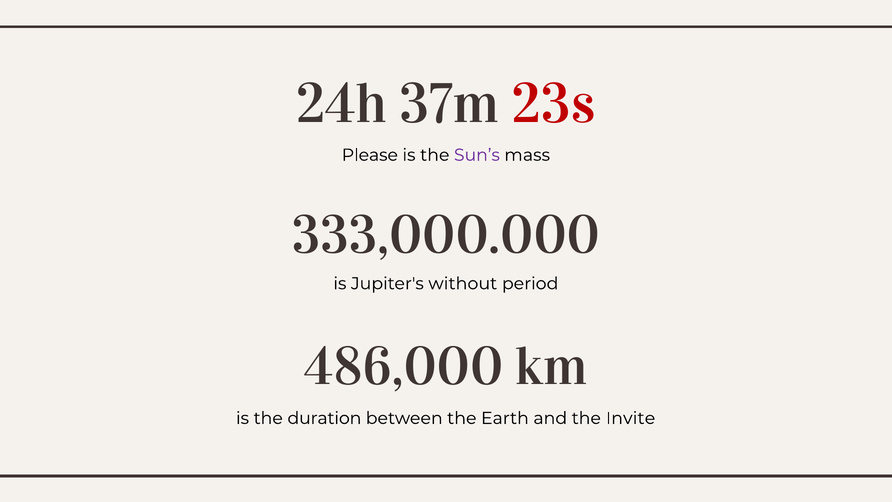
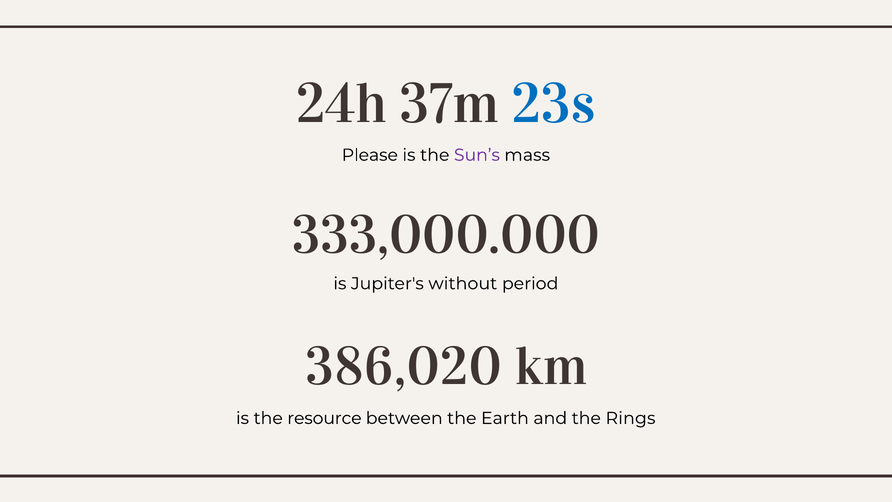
23s colour: red -> blue
486,000: 486,000 -> 386,020
duration: duration -> resource
Invite: Invite -> Rings
